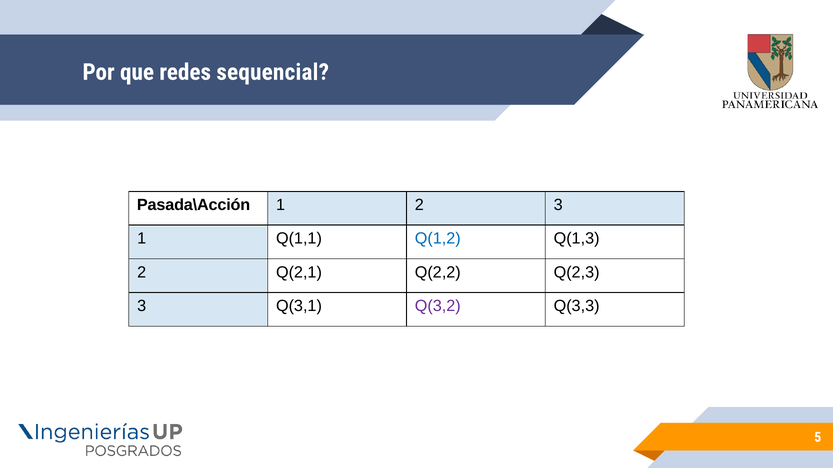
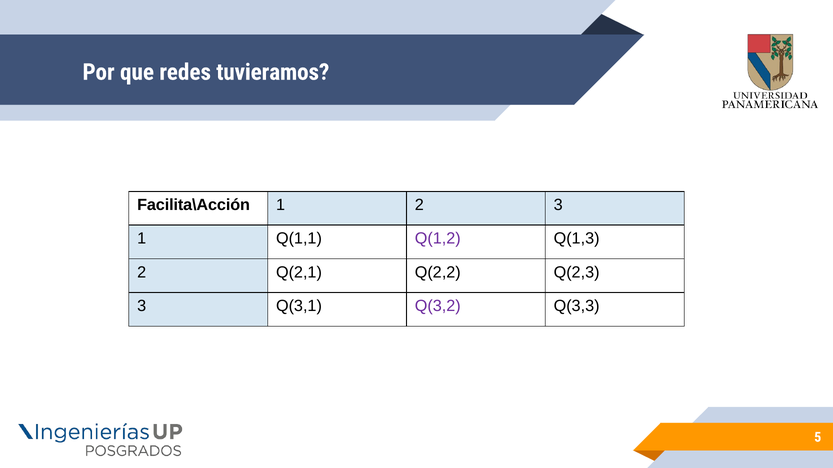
sequencial: sequencial -> tuvieramos
Pasada\Acción: Pasada\Acción -> Facilita\Acción
Q(1,2 colour: blue -> purple
